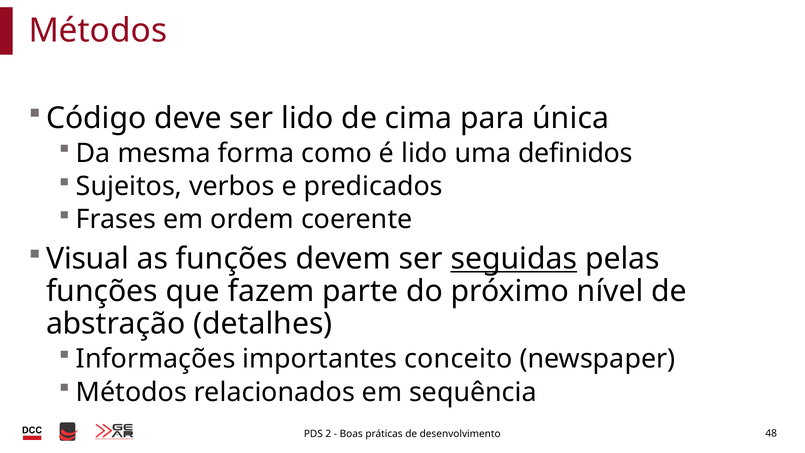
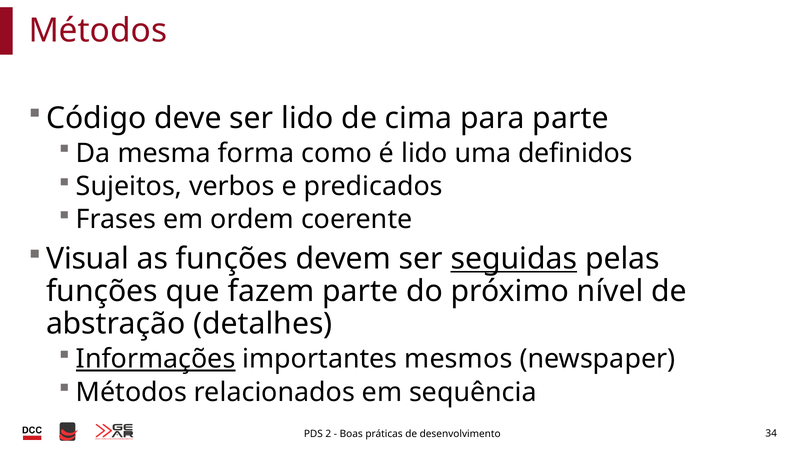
para única: única -> parte
Informações underline: none -> present
conceito: conceito -> mesmos
48: 48 -> 34
